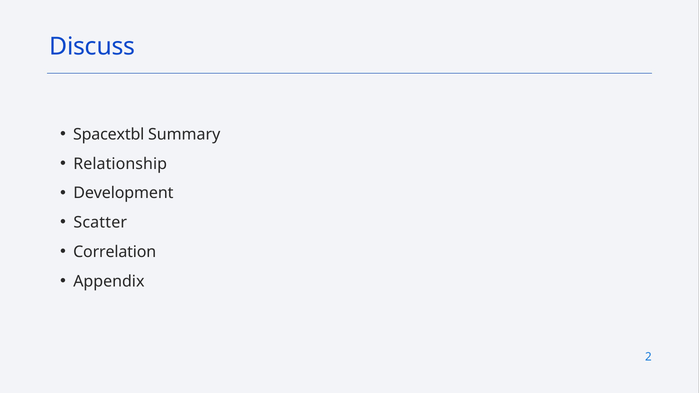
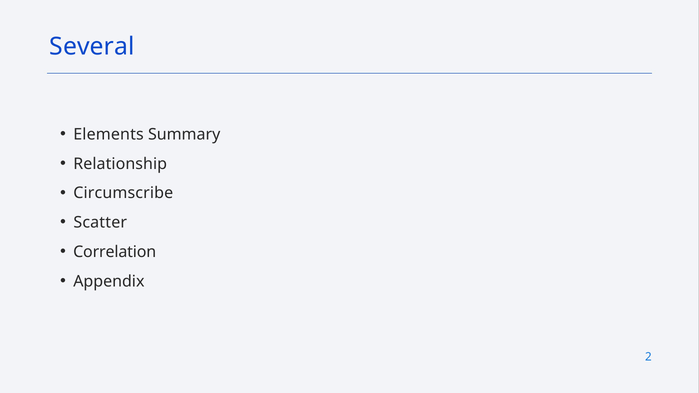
Discuss: Discuss -> Several
Spacextbl: Spacextbl -> Elements
Development: Development -> Circumscribe
